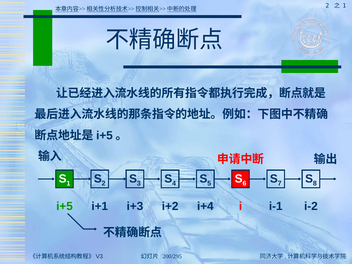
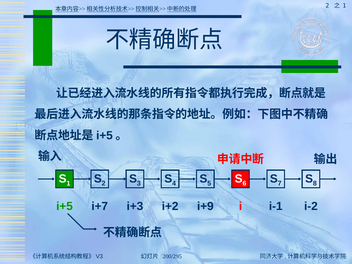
i+1: i+1 -> i+7
i+4: i+4 -> i+9
